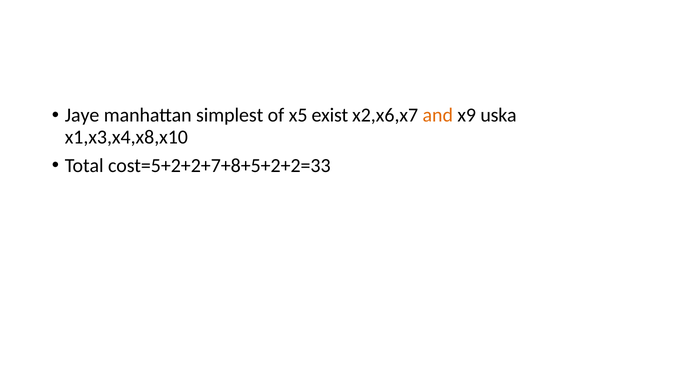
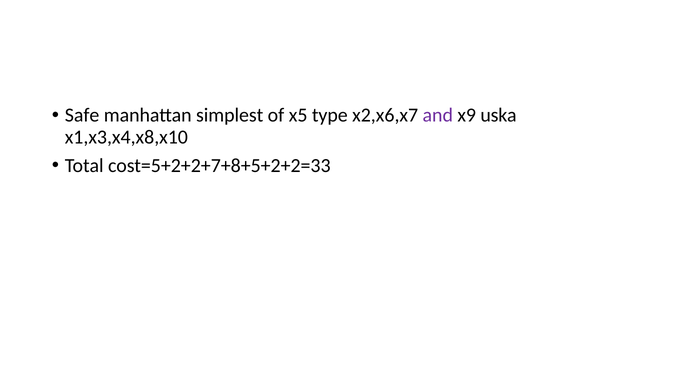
Jaye: Jaye -> Safe
exist: exist -> type
and colour: orange -> purple
